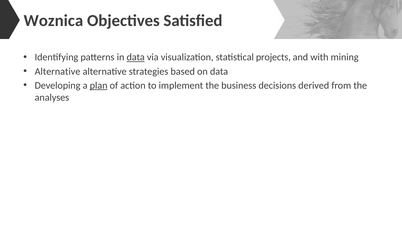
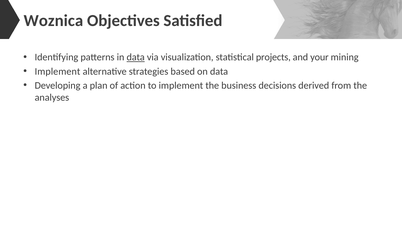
with: with -> your
Alternative at (58, 71): Alternative -> Implement
plan underline: present -> none
